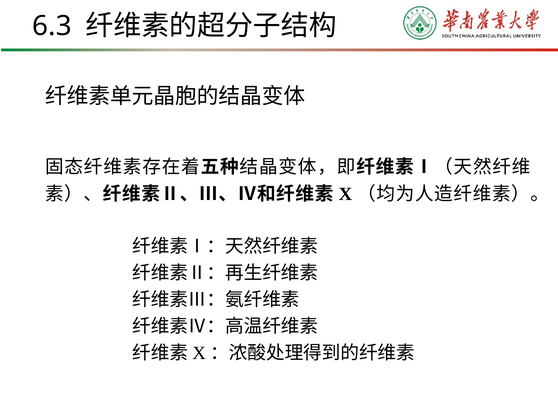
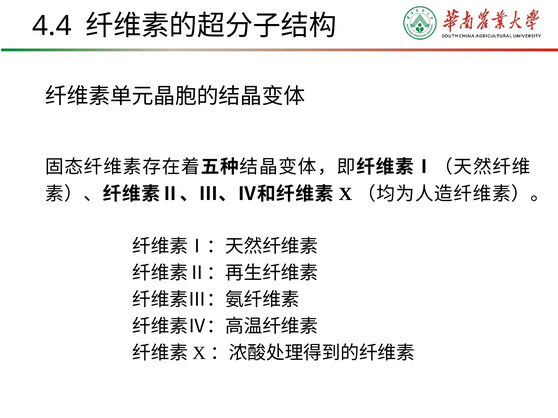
6.3: 6.3 -> 4.4
